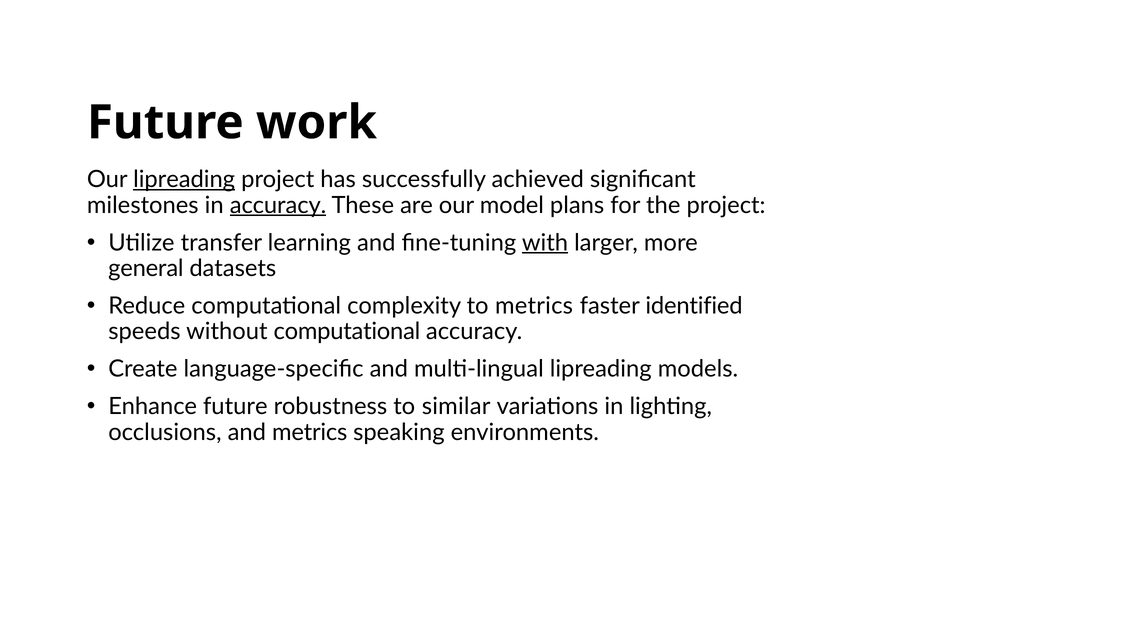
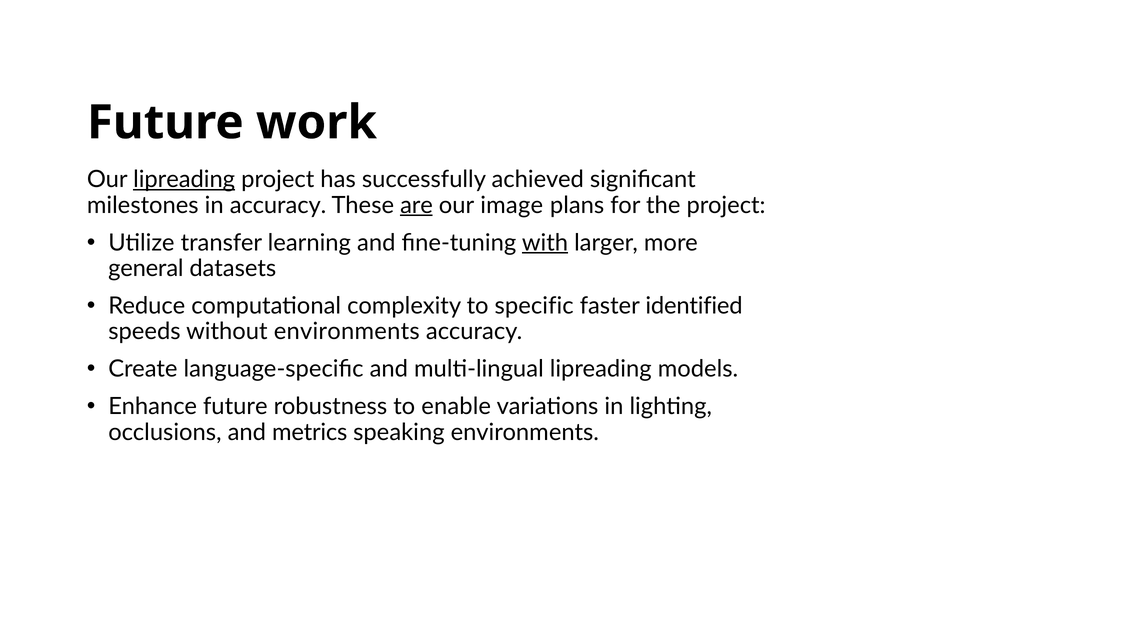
accuracy at (278, 205) underline: present -> none
are underline: none -> present
model: model -> image
to metrics: metrics -> specific
without computational: computational -> environments
similar: similar -> enable
